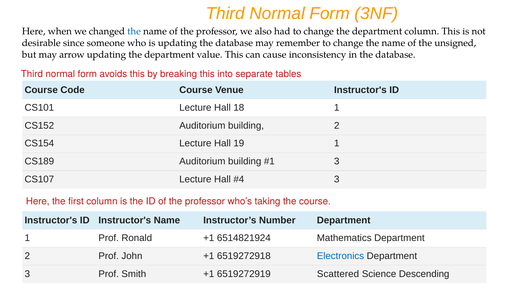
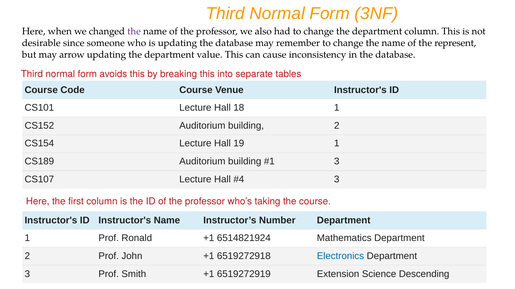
the at (134, 32) colour: blue -> purple
unsigned: unsigned -> represent
Scattered: Scattered -> Extension
